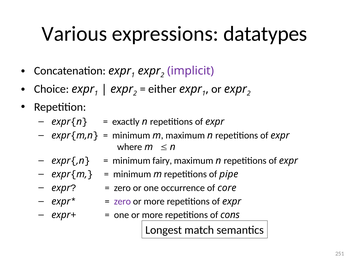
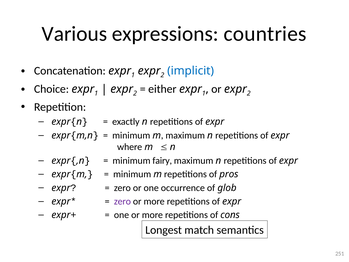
datatypes: datatypes -> countries
implicit colour: purple -> blue
pipe: pipe -> pros
core: core -> glob
